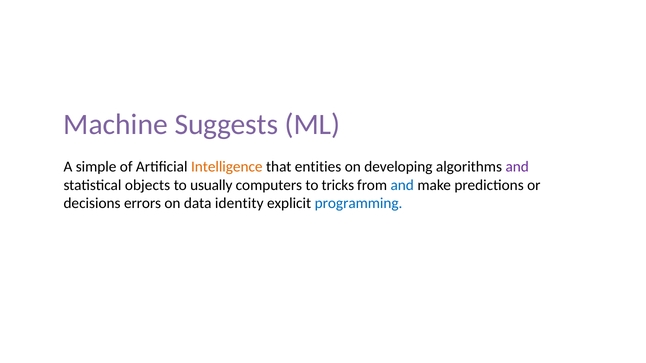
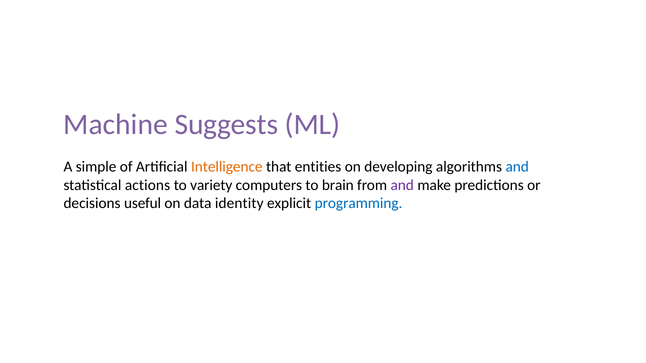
and at (517, 167) colour: purple -> blue
objects: objects -> actions
usually: usually -> variety
tricks: tricks -> brain
and at (402, 185) colour: blue -> purple
errors: errors -> useful
